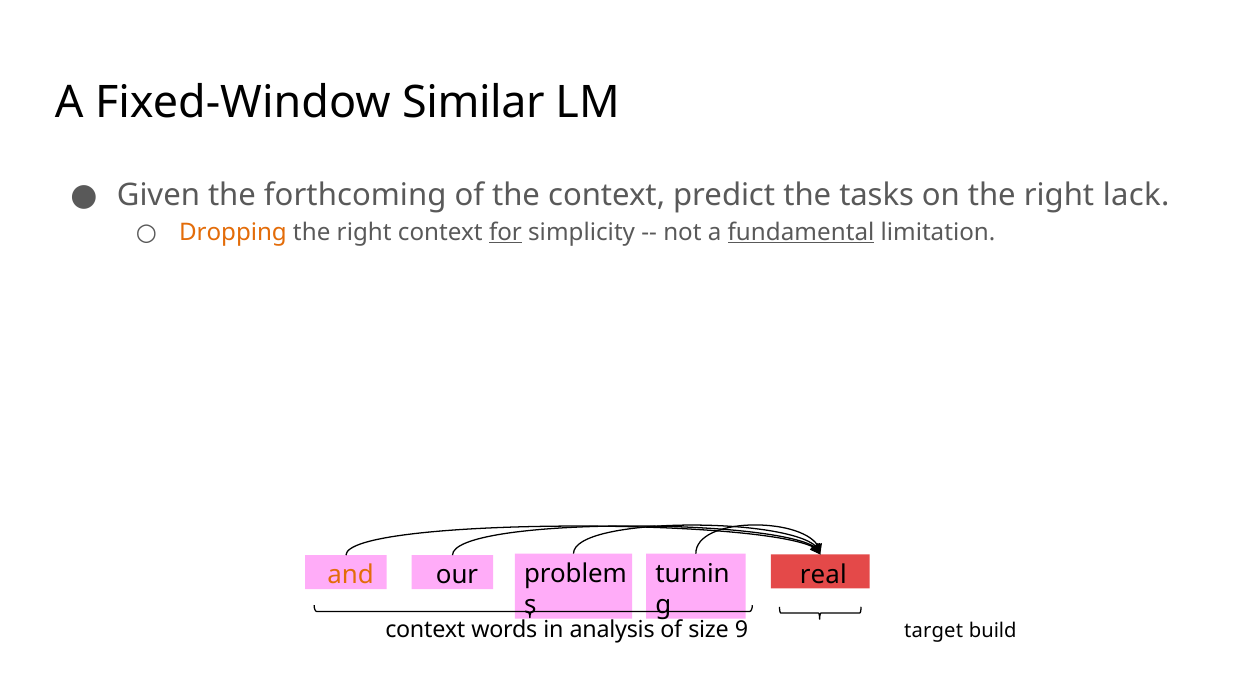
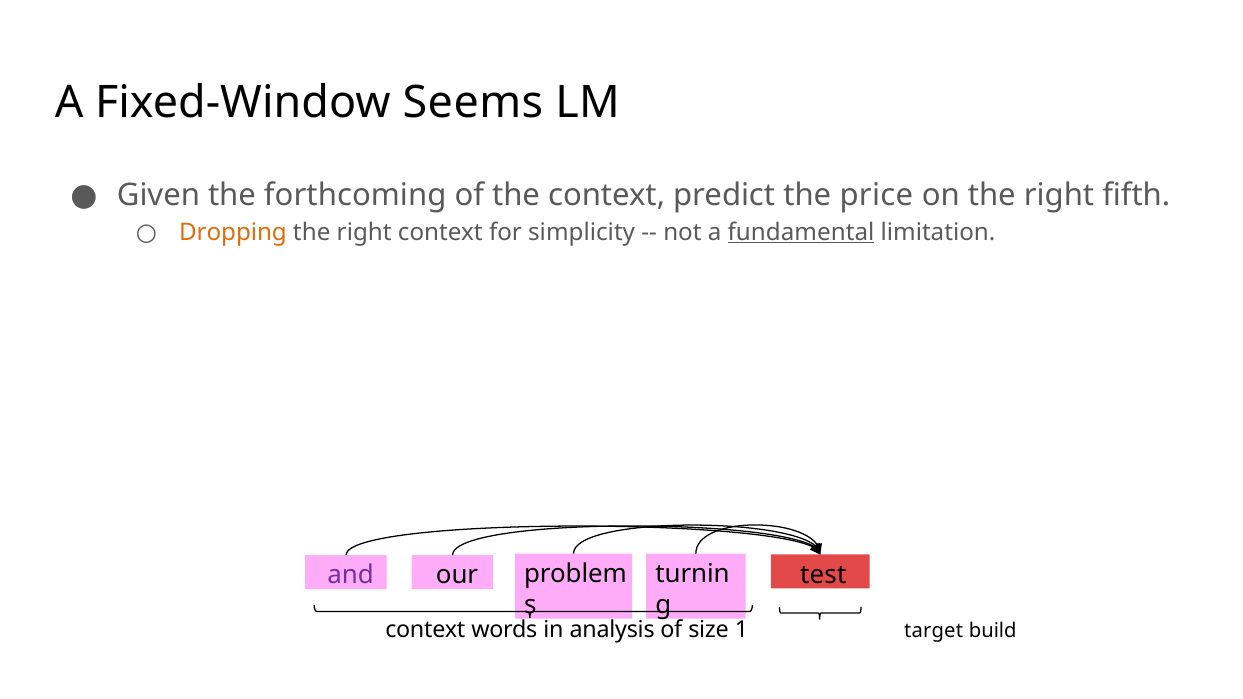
Similar: Similar -> Seems
tasks: tasks -> price
lack: lack -> fifth
for underline: present -> none
real: real -> test
and colour: orange -> purple
9: 9 -> 1
